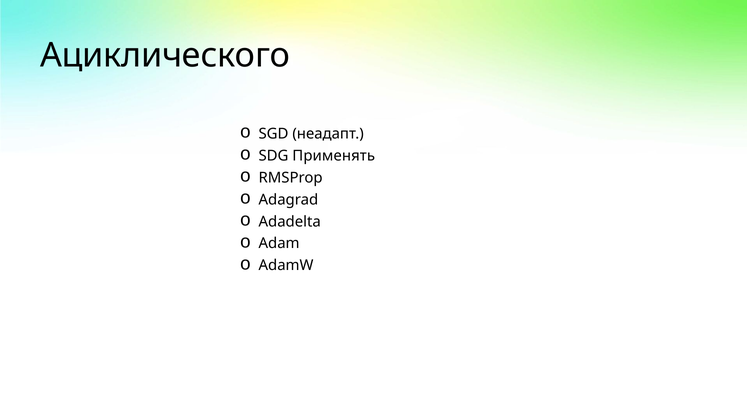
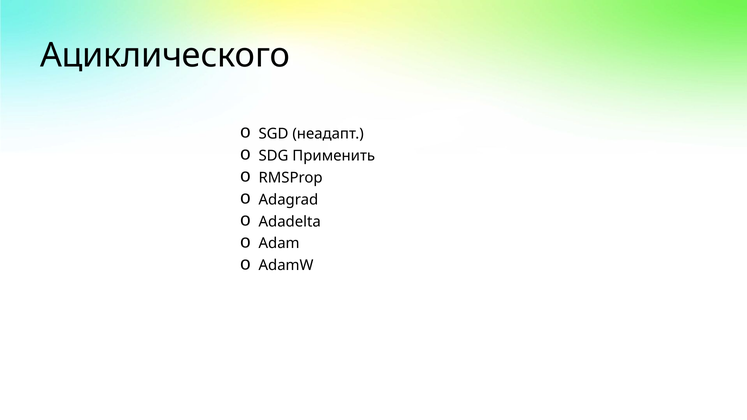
Применять: Применять -> Применить
